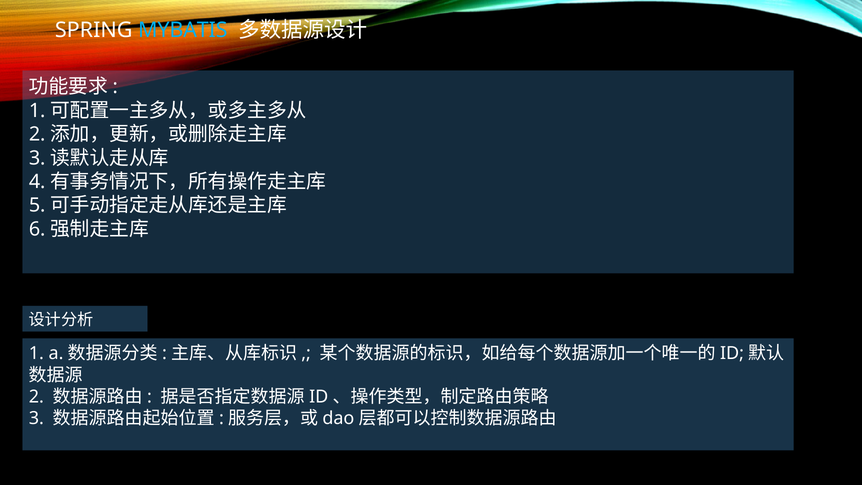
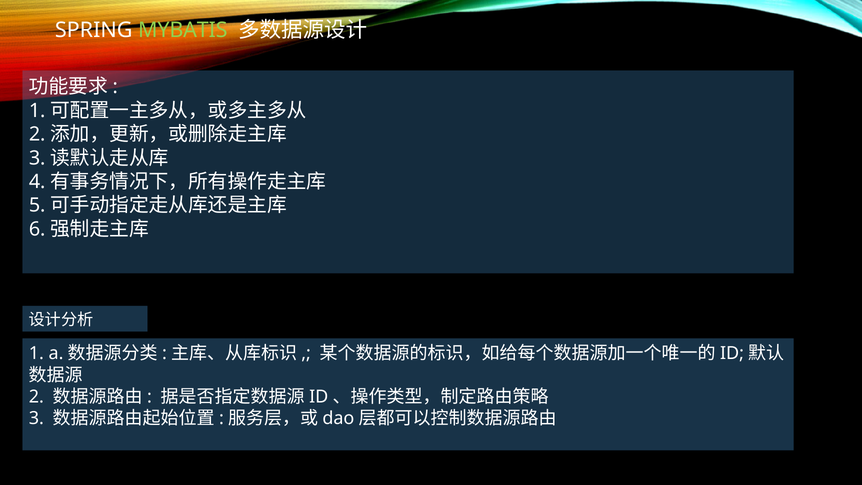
MYBATIS colour: light blue -> light green
